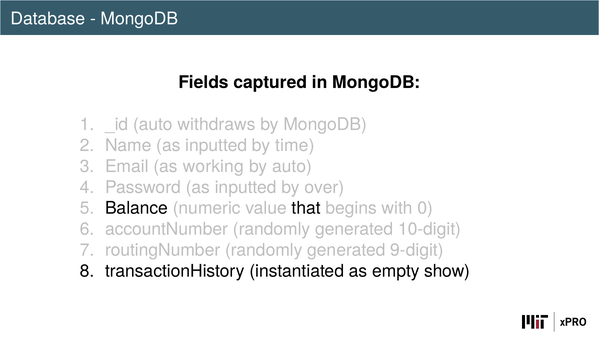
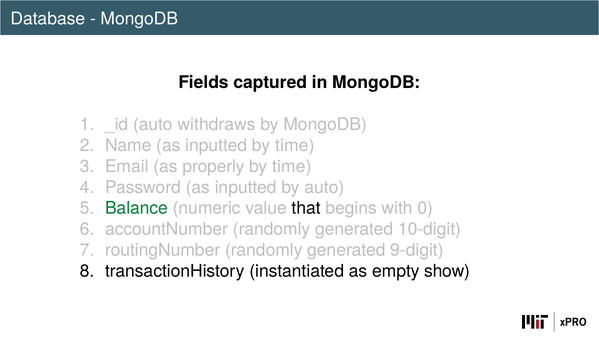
working: working -> properly
auto at (292, 166): auto -> time
by over: over -> auto
Balance colour: black -> green
